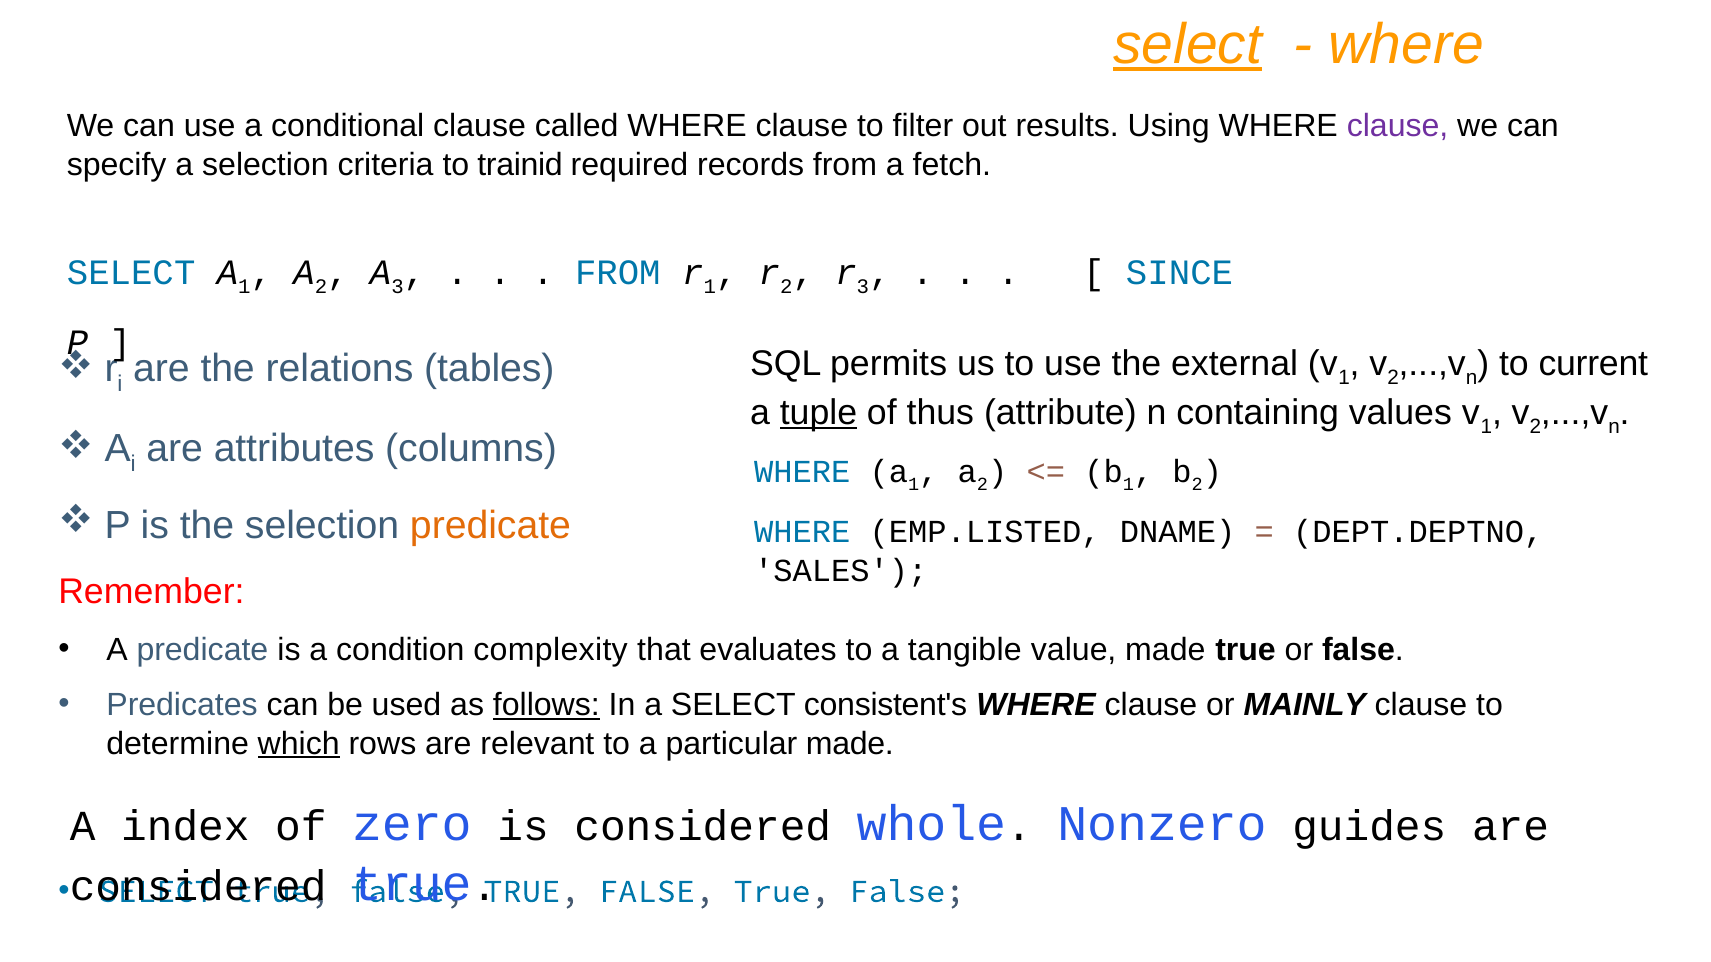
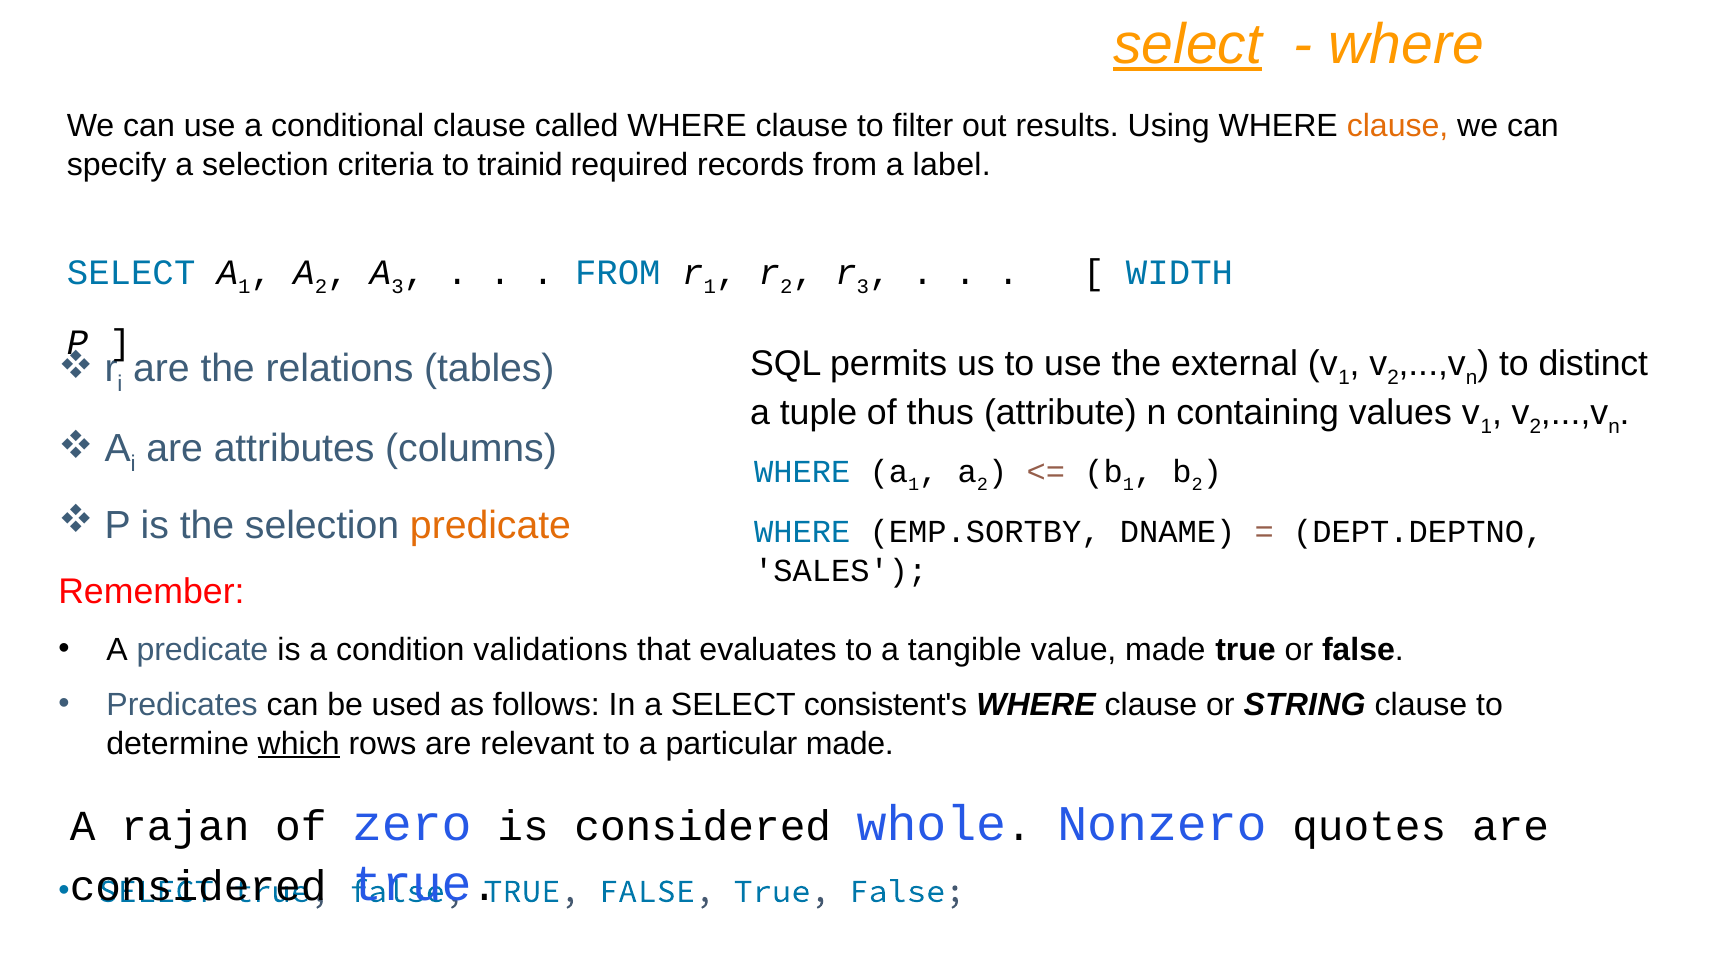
clause at (1398, 126) colour: purple -> orange
fetch: fetch -> label
SINCE: SINCE -> WIDTH
current: current -> distinct
tuple underline: present -> none
EMP.LISTED: EMP.LISTED -> EMP.SORTBY
complexity: complexity -> validations
follows underline: present -> none
MAINLY: MAINLY -> STRING
index: index -> rajan
guides: guides -> quotes
